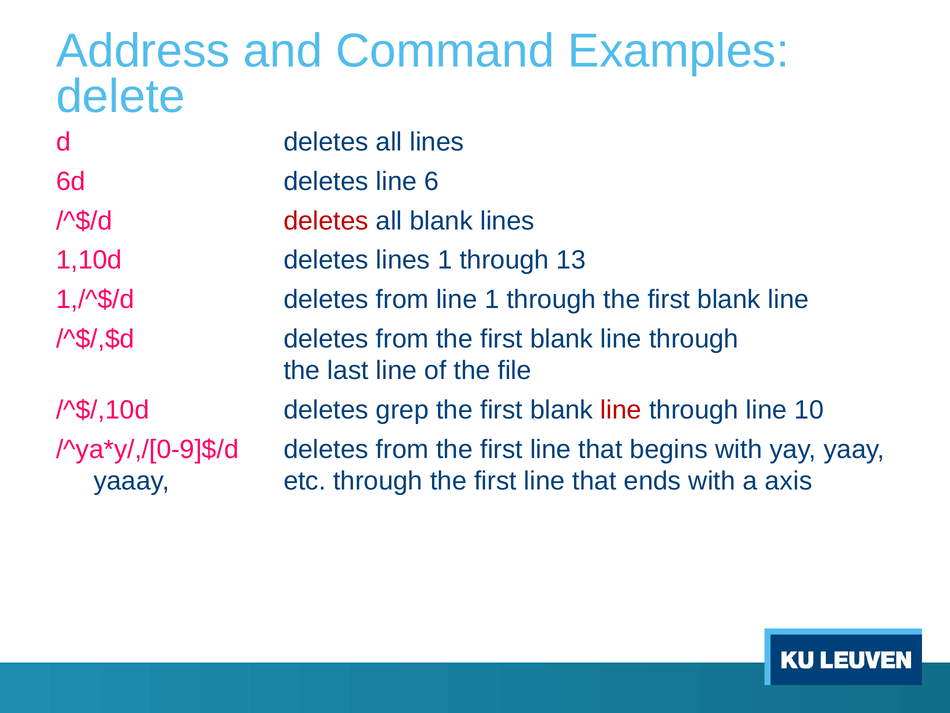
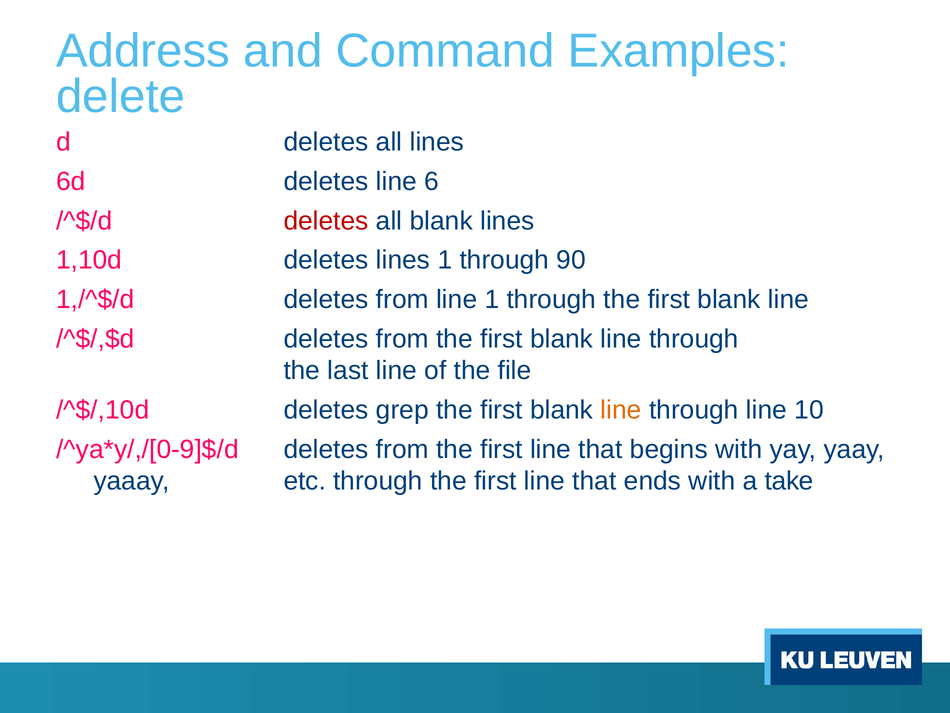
13: 13 -> 90
line at (621, 410) colour: red -> orange
axis: axis -> take
